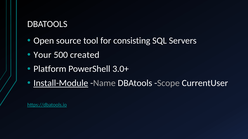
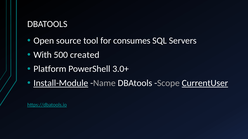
consisting: consisting -> consumes
Your: Your -> With
CurrentUser underline: none -> present
